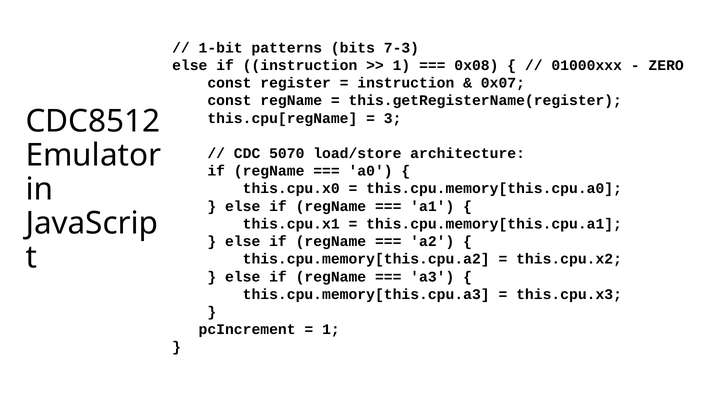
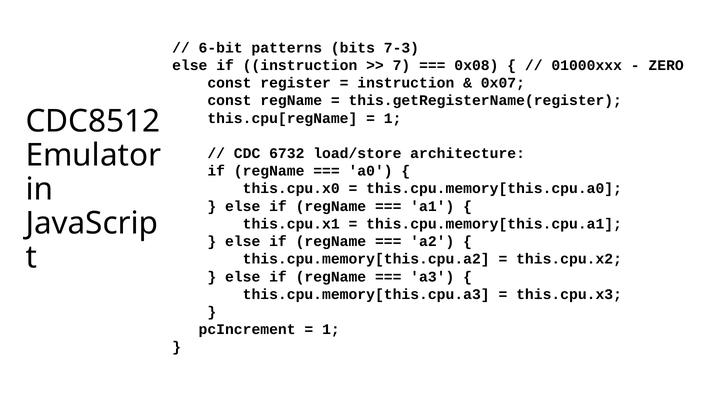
1-bit: 1-bit -> 6-bit
1 at (401, 65): 1 -> 7
3 at (393, 118): 3 -> 1
5070: 5070 -> 6732
